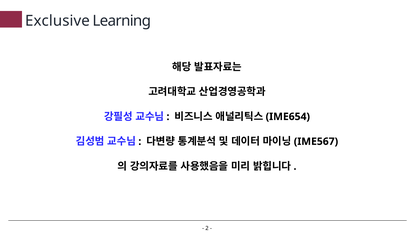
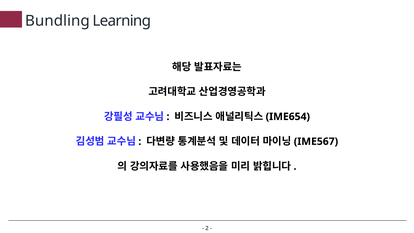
Exclusive: Exclusive -> Bundling
